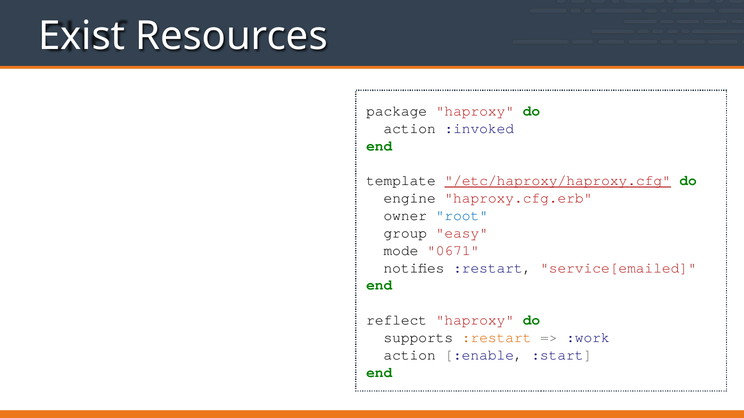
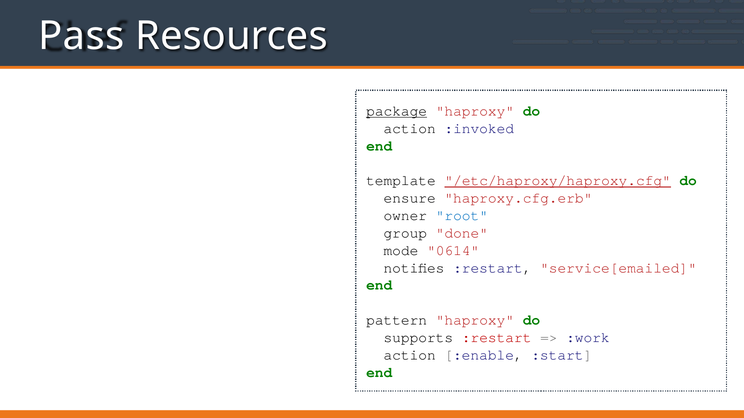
Exist: Exist -> Pass
package underline: none -> present
engine: engine -> ensure
easy: easy -> done
0671: 0671 -> 0614
reflect: reflect -> pattern
:restart at (497, 338) colour: orange -> red
